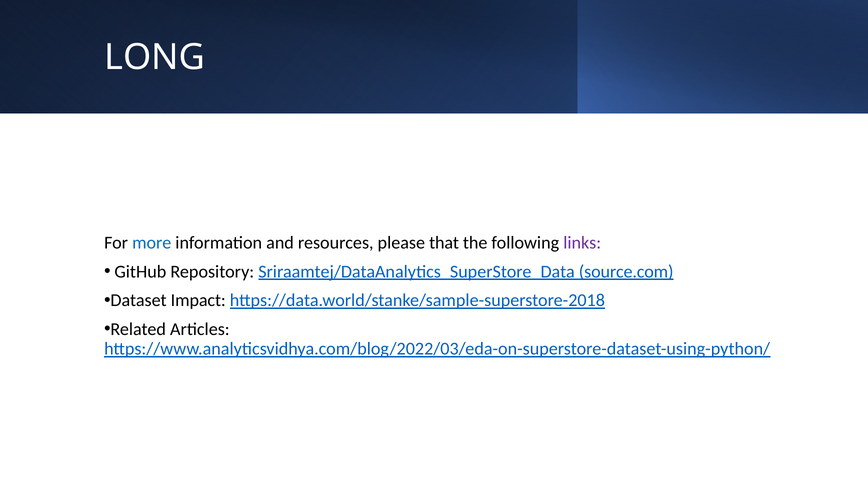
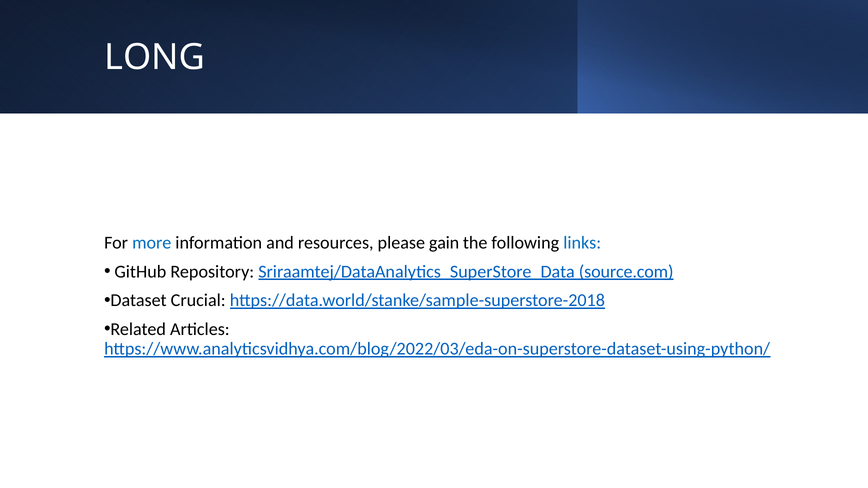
that: that -> gain
links colour: purple -> blue
Impact: Impact -> Crucial
